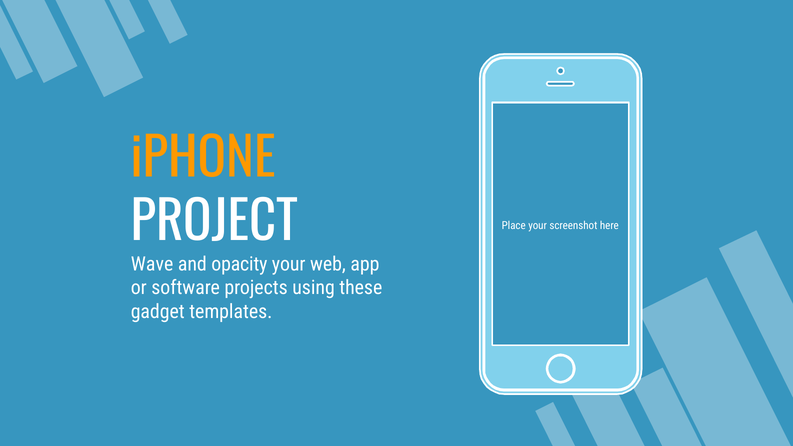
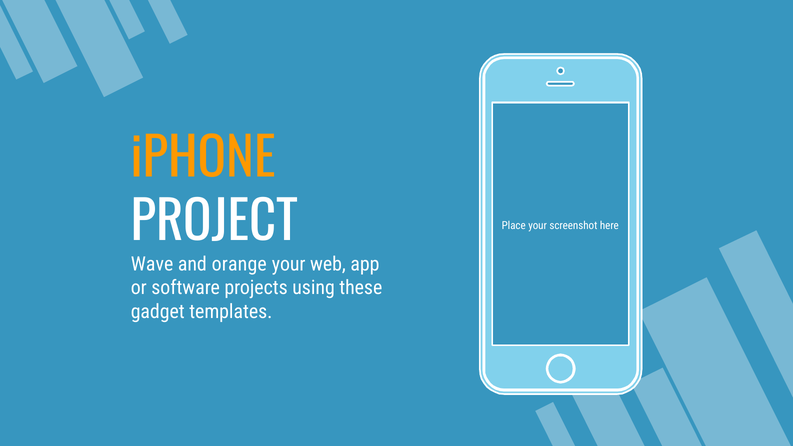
opacity: opacity -> orange
